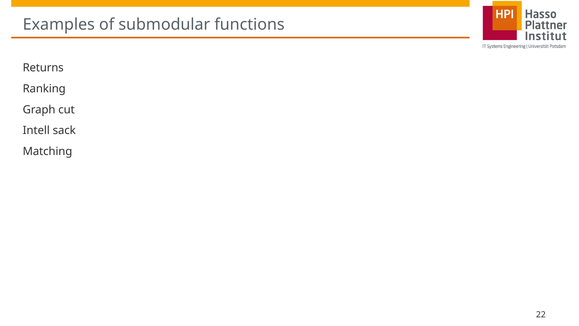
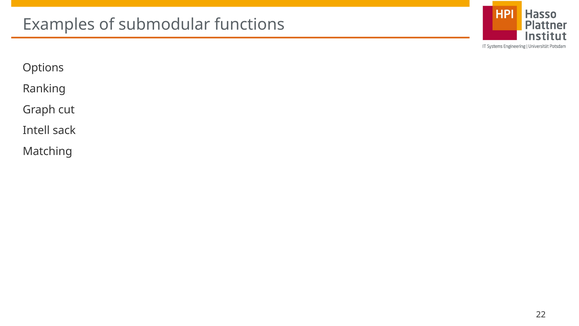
Returns: Returns -> Options
